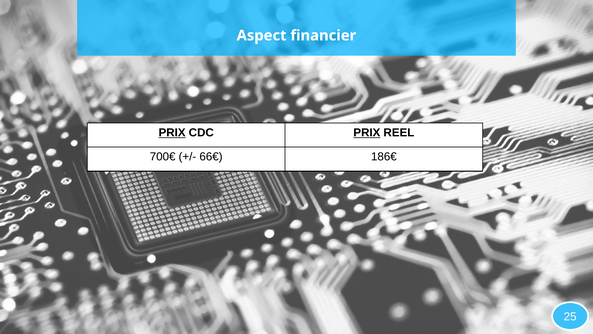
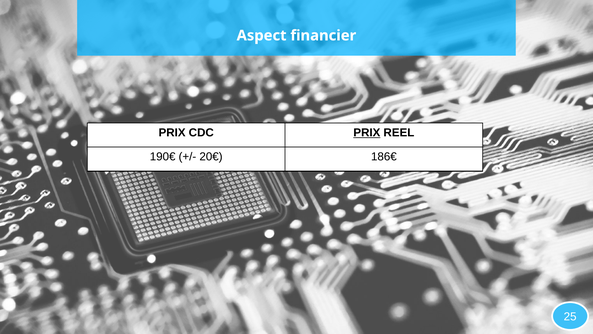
PRIX at (172, 132) underline: present -> none
700€: 700€ -> 190€
66€: 66€ -> 20€
